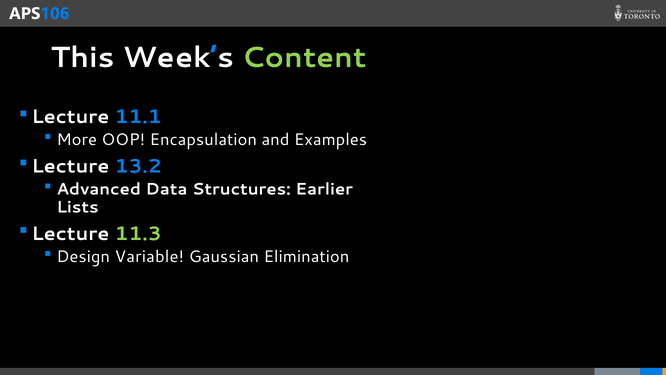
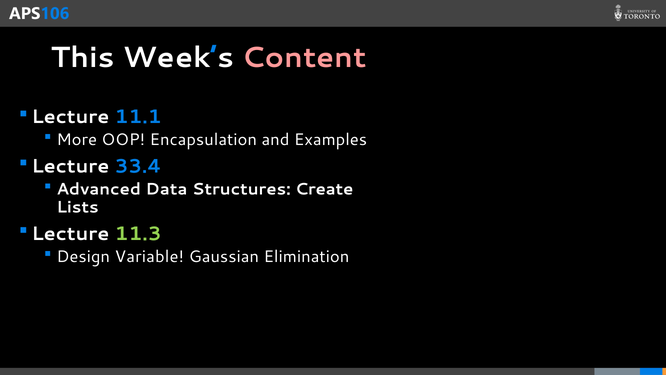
Content colour: light green -> pink
13.2: 13.2 -> 33.4
Earlier: Earlier -> Create
